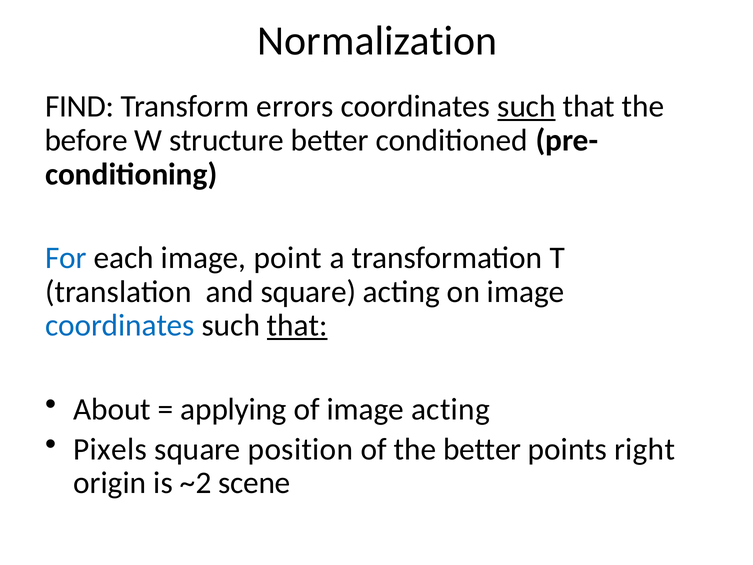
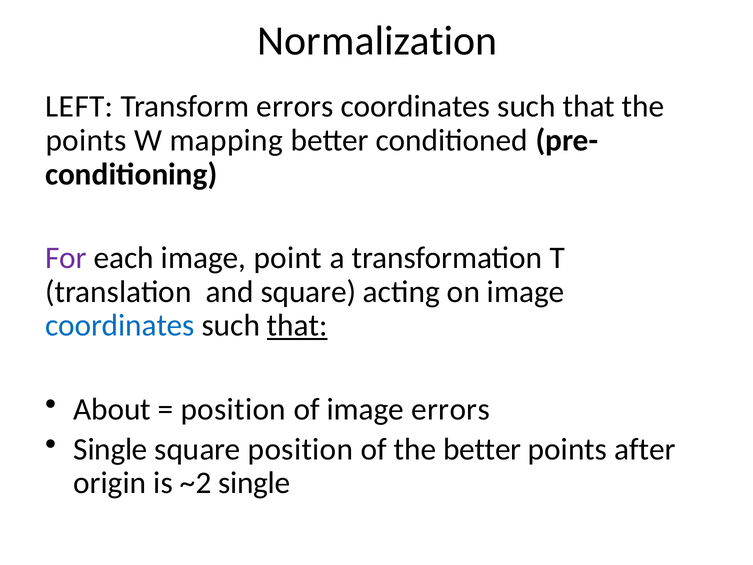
FIND: FIND -> LEFT
such at (526, 106) underline: present -> none
before at (86, 140): before -> points
structure: structure -> mapping
For colour: blue -> purple
applying at (234, 409): applying -> position
image acting: acting -> errors
Pixels at (110, 449): Pixels -> Single
right: right -> after
~2 scene: scene -> single
